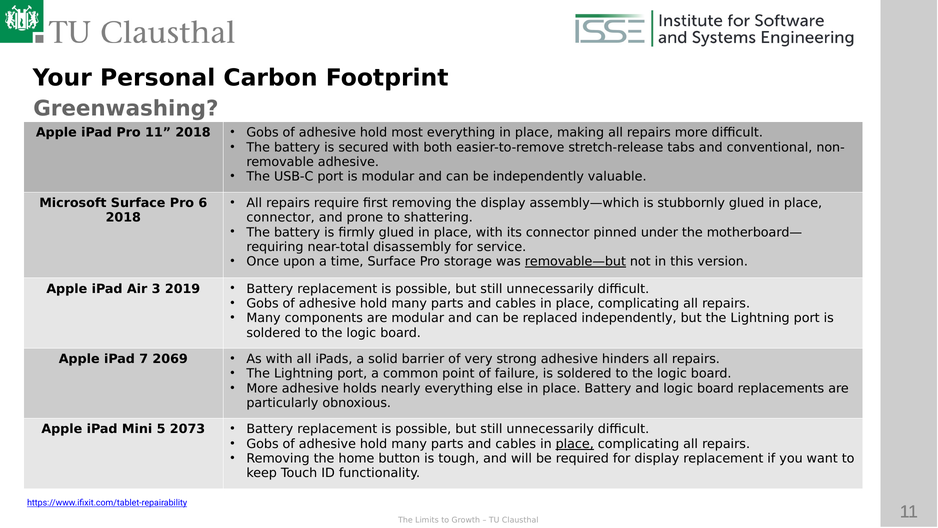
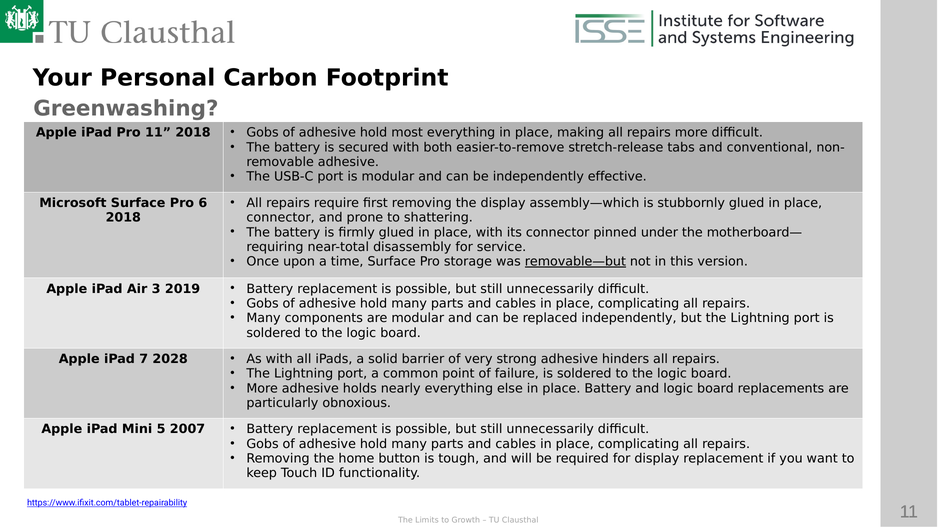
valuable: valuable -> effective
2069: 2069 -> 2028
2073: 2073 -> 2007
place at (575, 444) underline: present -> none
